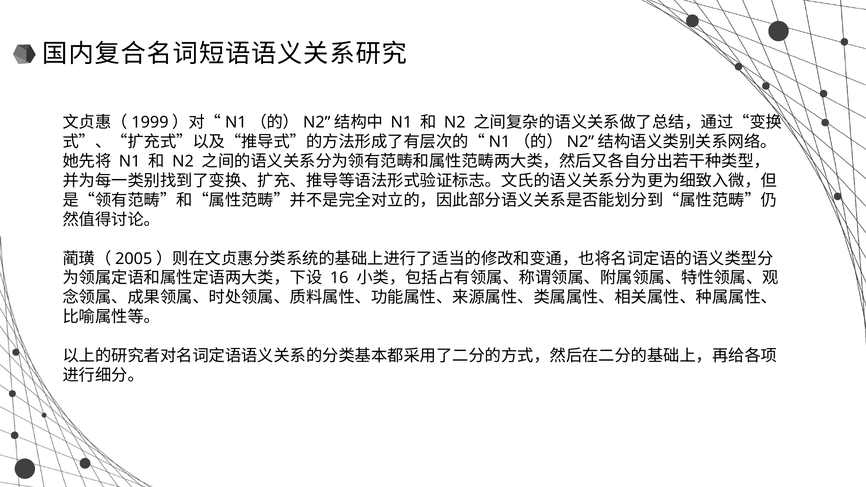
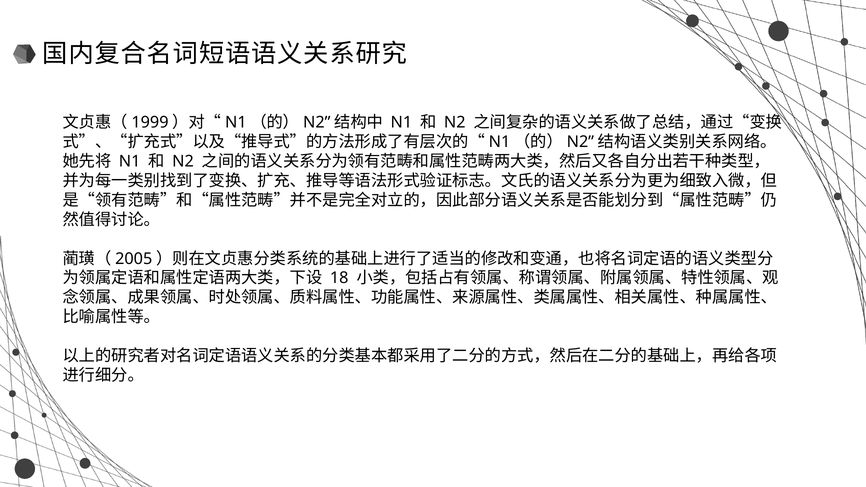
16: 16 -> 18
